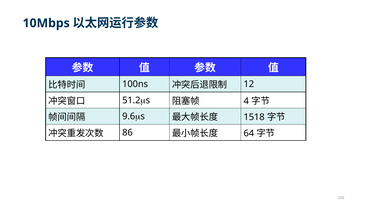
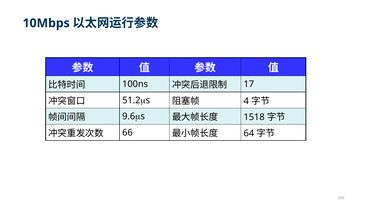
12: 12 -> 17
86: 86 -> 66
